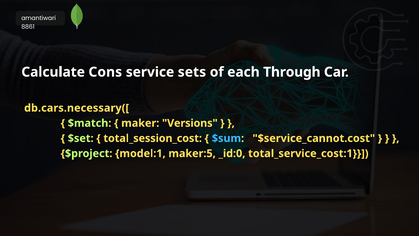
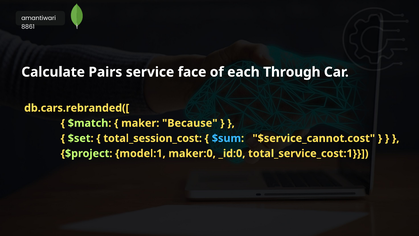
Cons: Cons -> Pairs
sets: sets -> face
db.cars.necessary([: db.cars.necessary([ -> db.cars.rebranded([
Versions: Versions -> Because
maker:5: maker:5 -> maker:0
